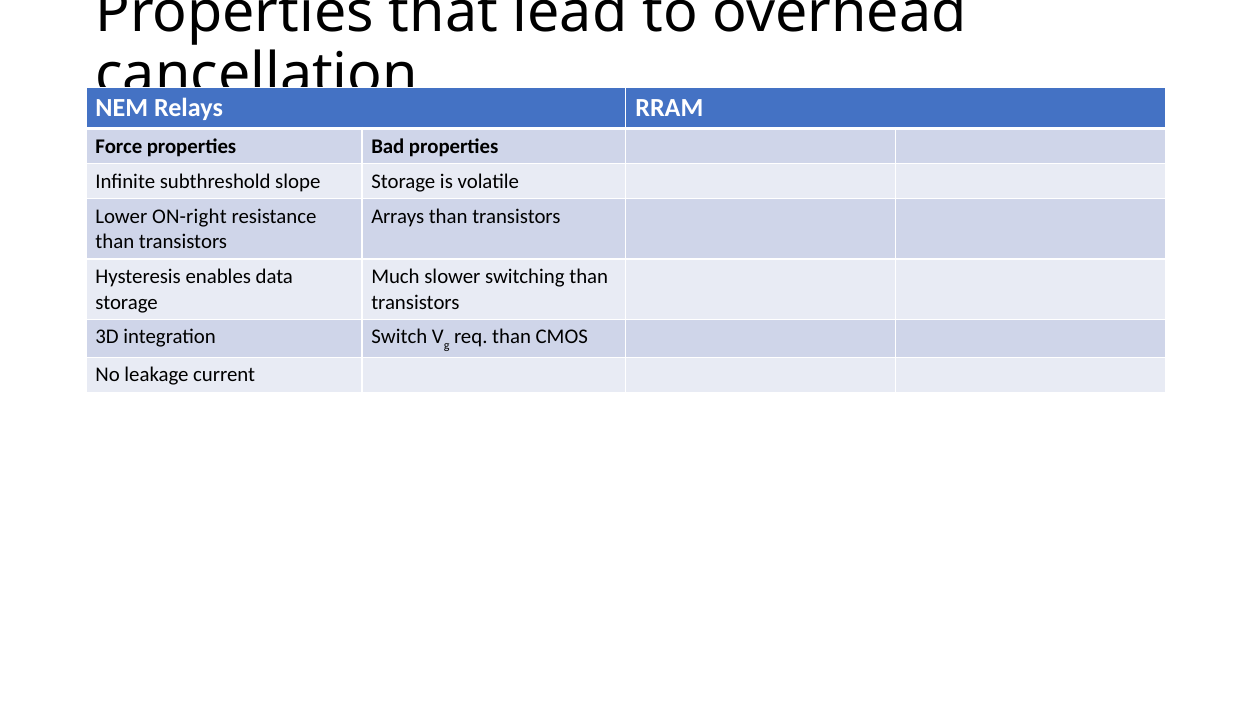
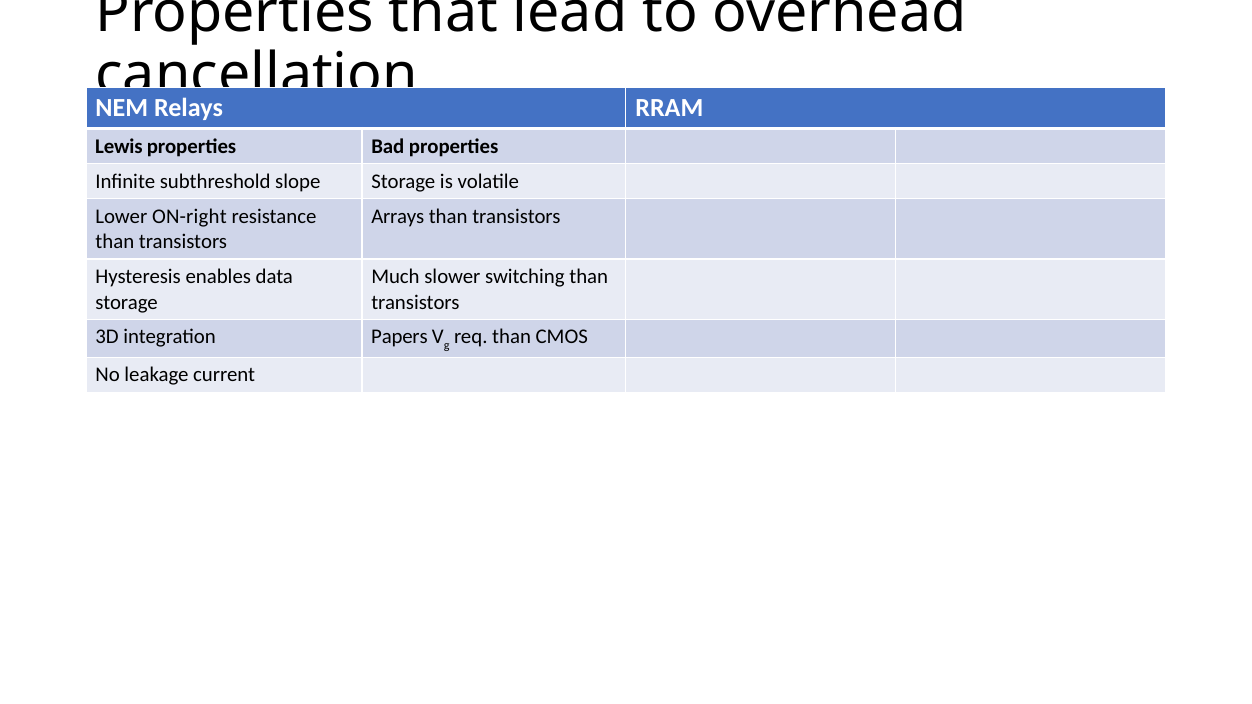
Force: Force -> Lewis
Switch: Switch -> Papers
